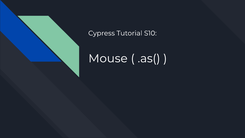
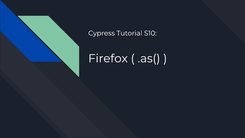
Mouse: Mouse -> Firefox
